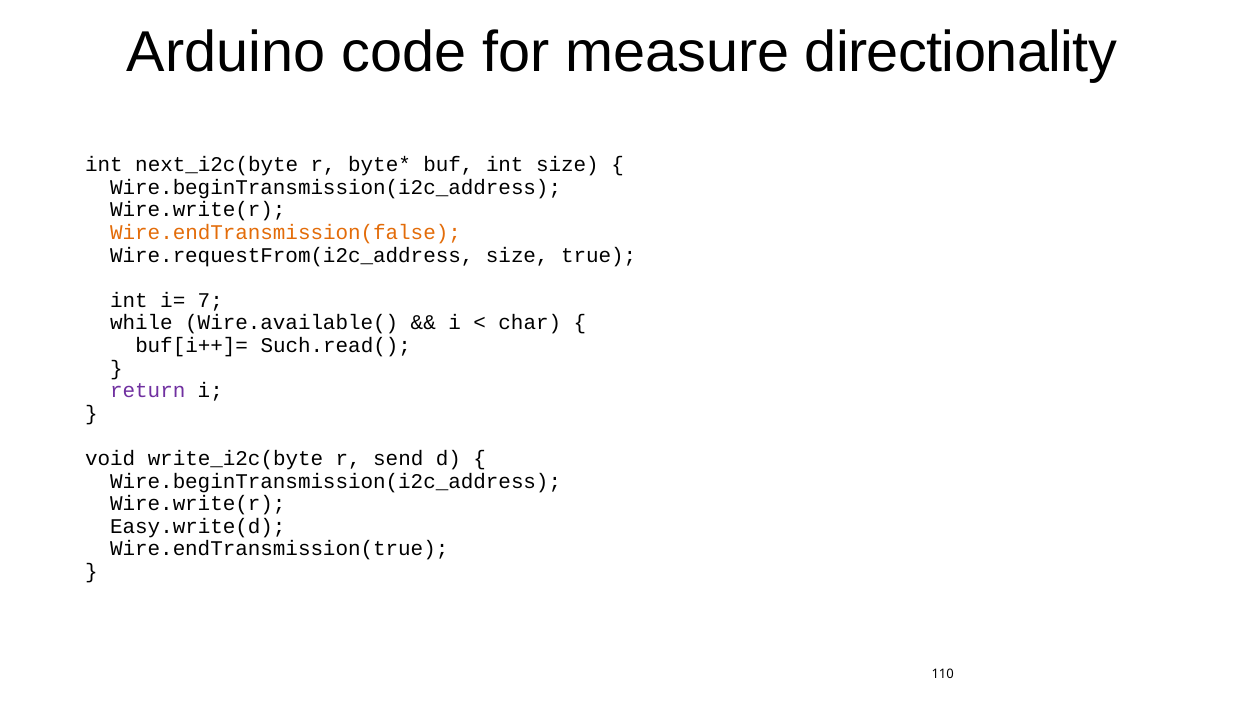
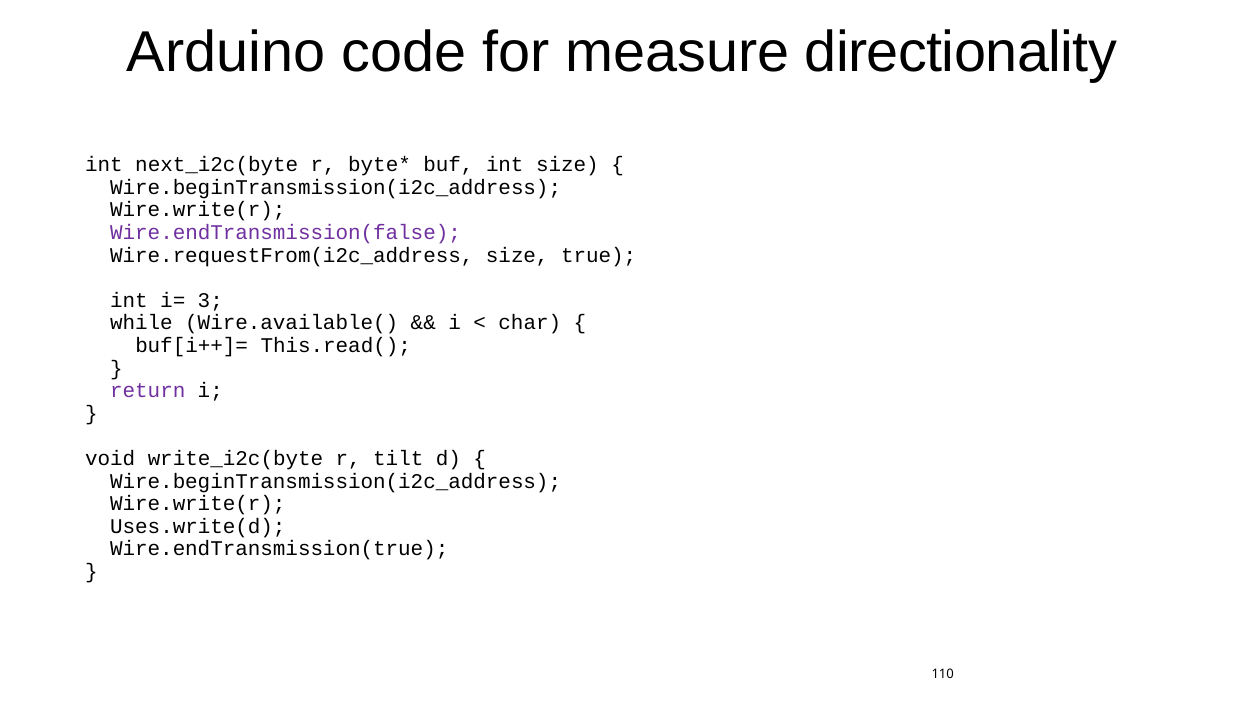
Wire.endTransmission(false colour: orange -> purple
7: 7 -> 3
Such.read(: Such.read( -> This.read(
send: send -> tilt
Easy.write(d: Easy.write(d -> Uses.write(d
